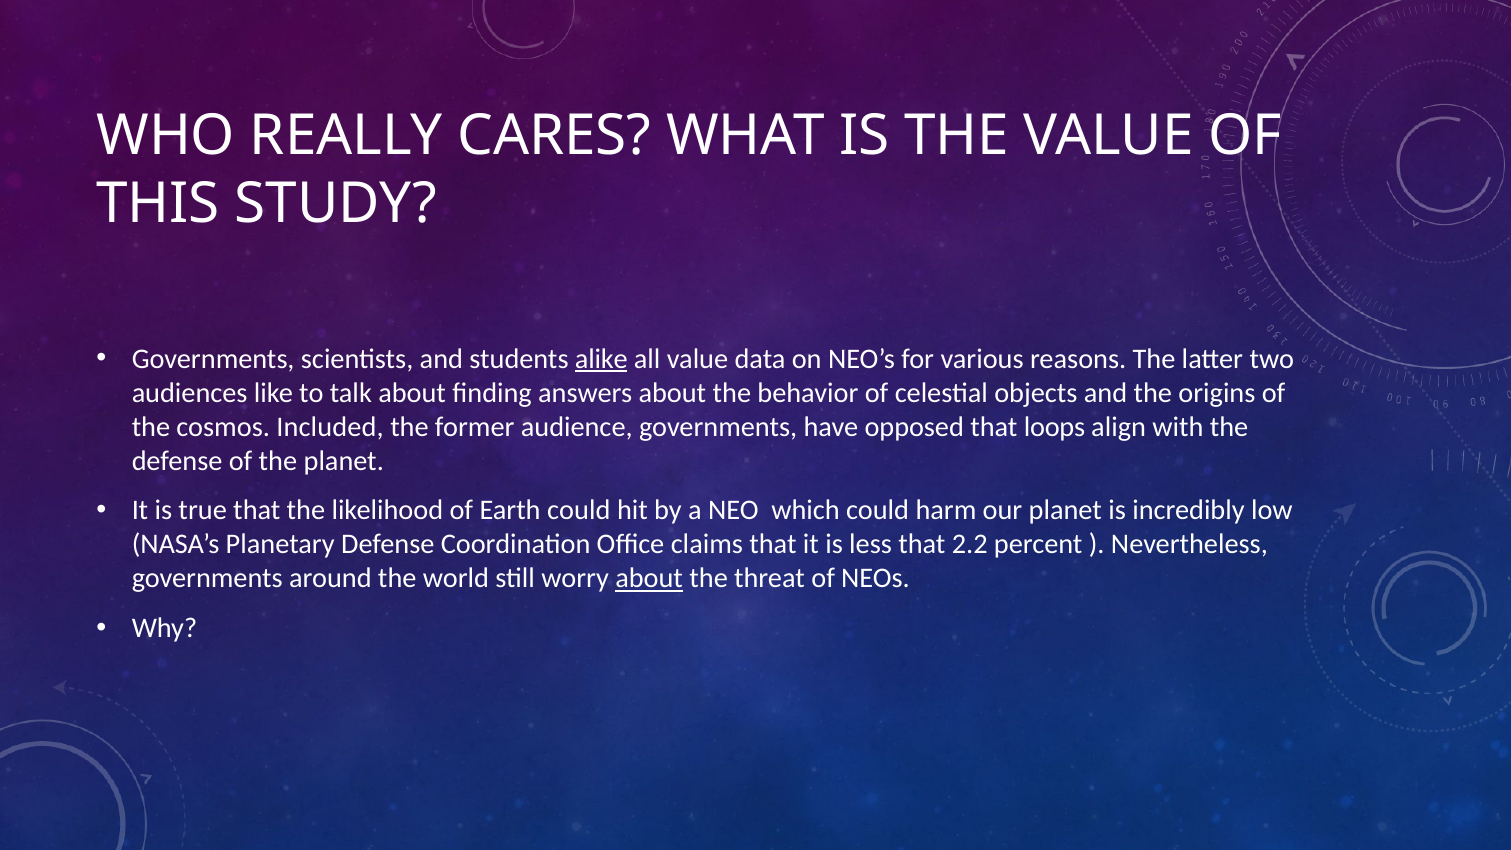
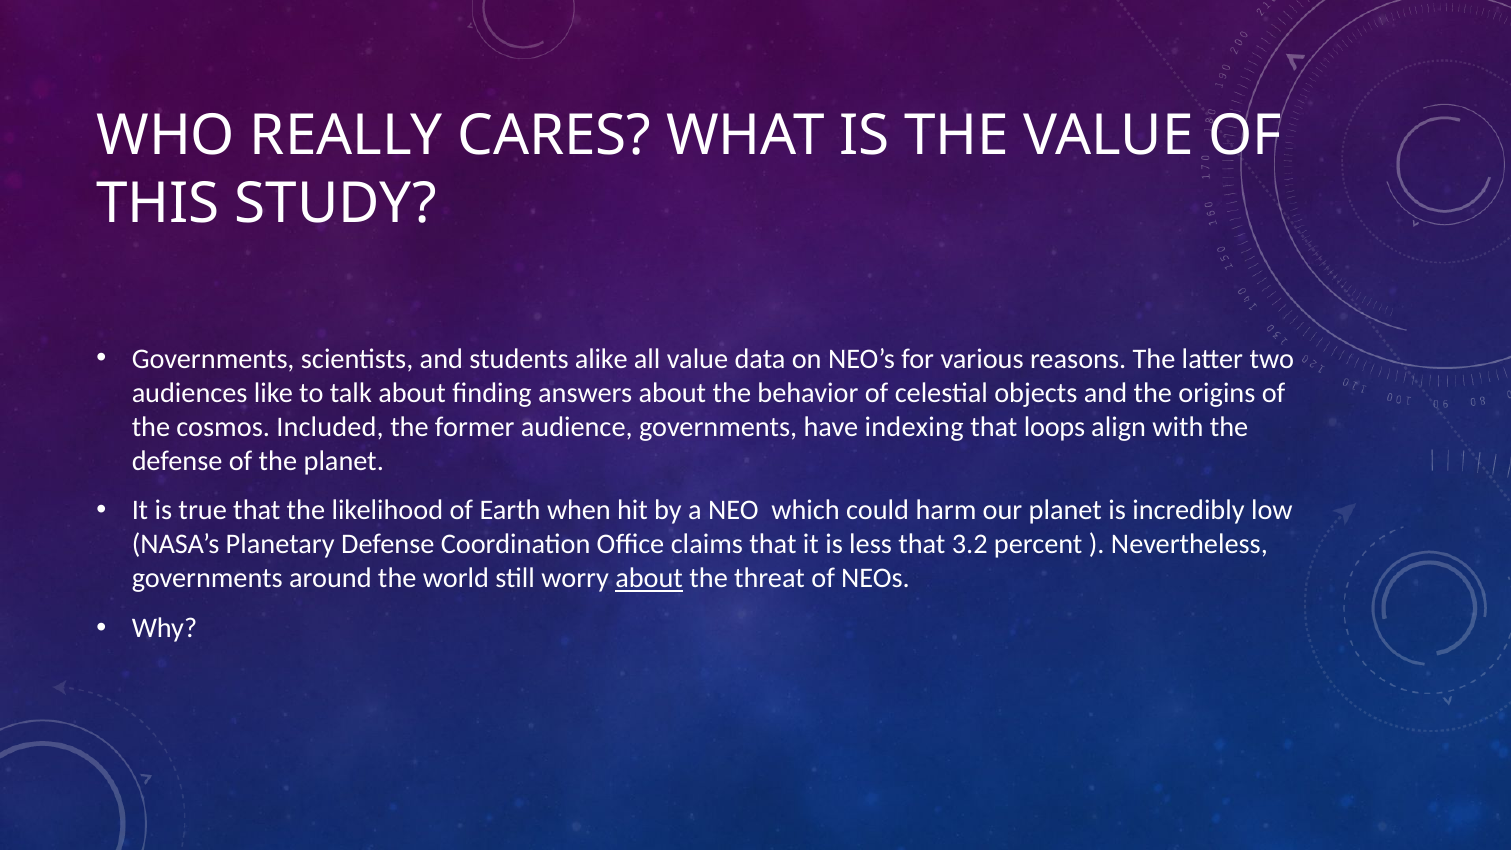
alike underline: present -> none
opposed: opposed -> indexing
Earth could: could -> when
2.2: 2.2 -> 3.2
